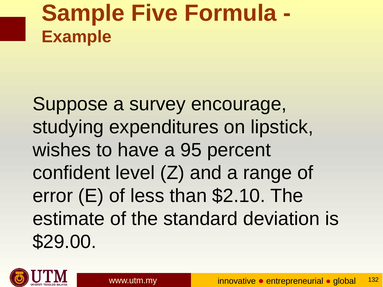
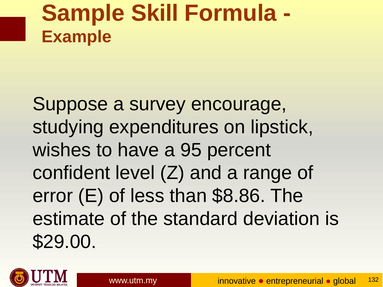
Five: Five -> Skill
$2.10: $2.10 -> $8.86
